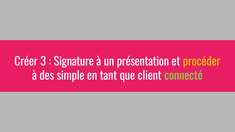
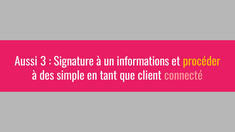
Créer: Créer -> Aussi
présentation: présentation -> informations
connecté colour: light green -> pink
